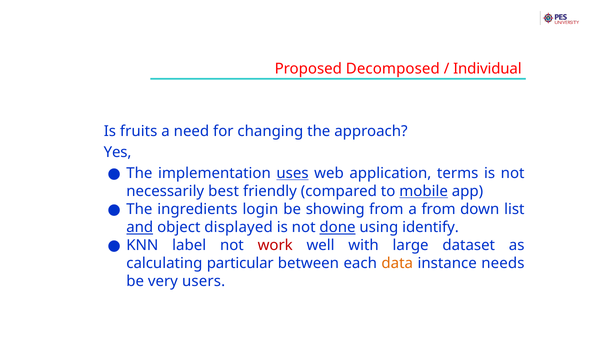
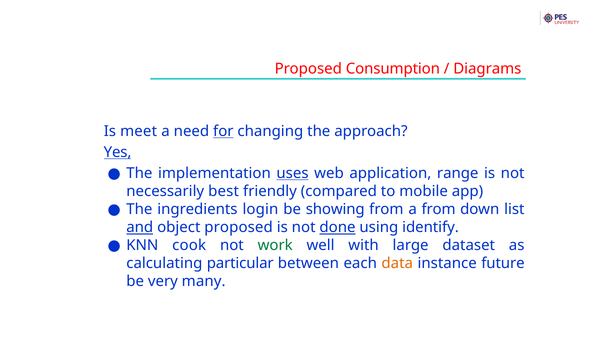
Decomposed: Decomposed -> Consumption
Individual: Individual -> Diagrams
fruits: fruits -> meet
for underline: none -> present
Yes underline: none -> present
terms: terms -> range
mobile underline: present -> none
object displayed: displayed -> proposed
label: label -> cook
work colour: red -> green
needs: needs -> future
users: users -> many
